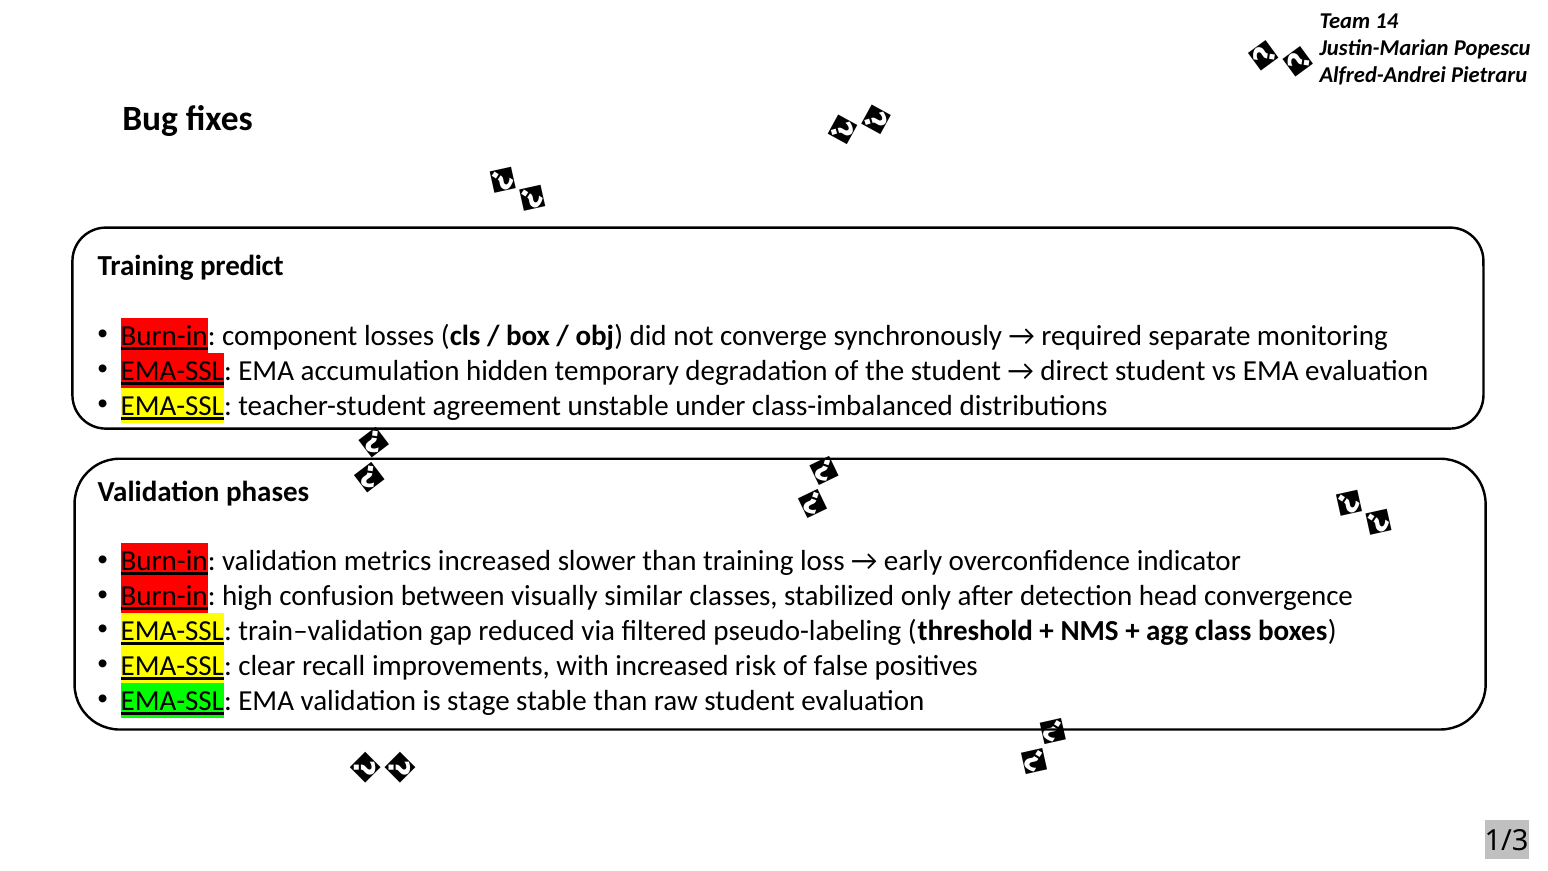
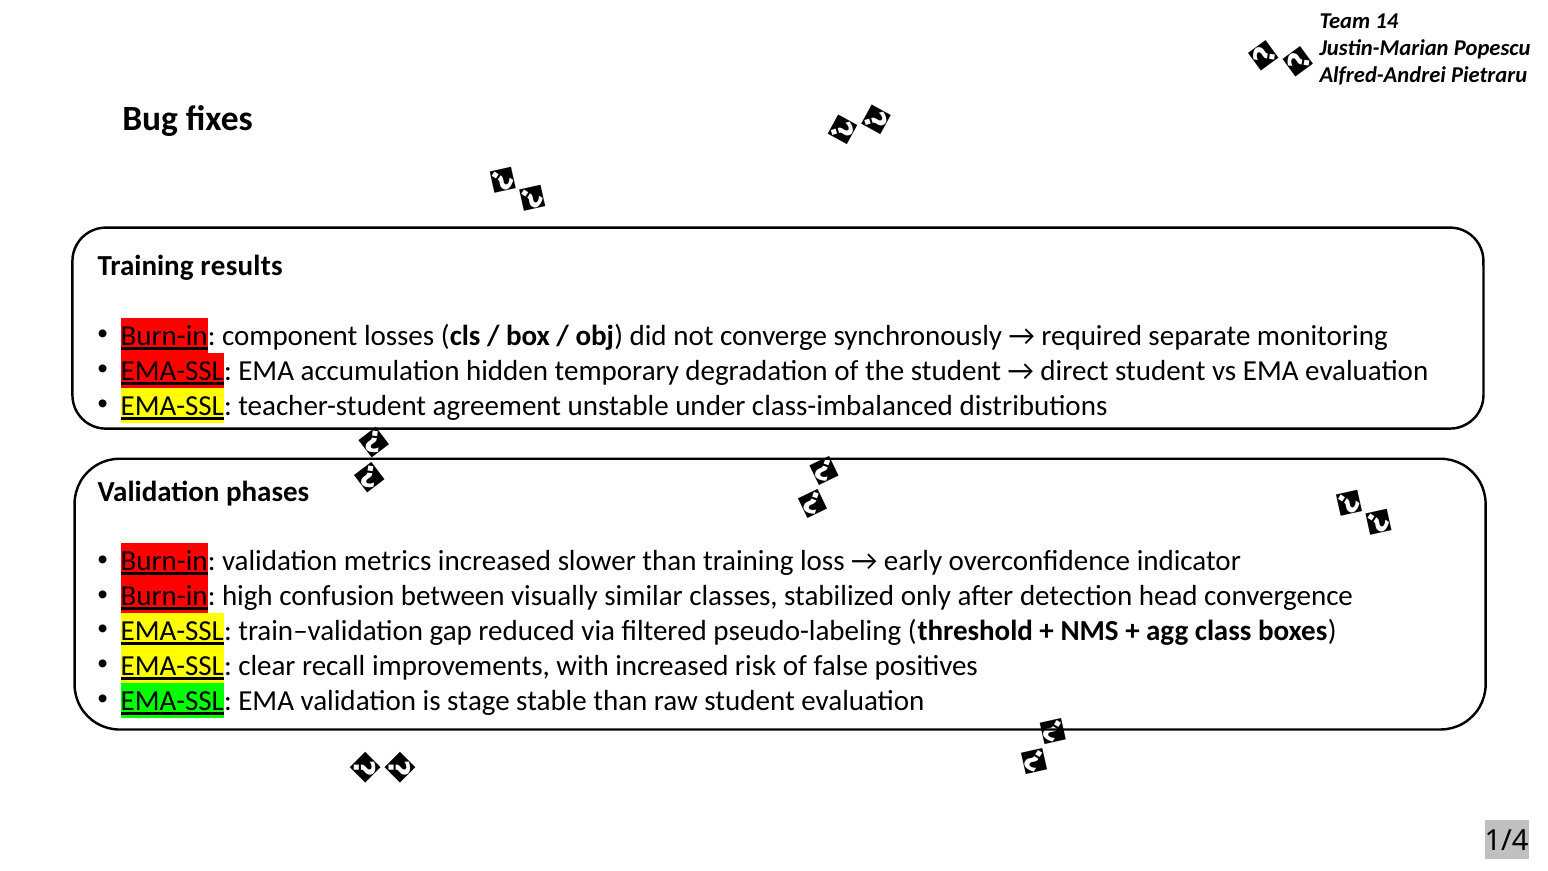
predict: predict -> results
1/3: 1/3 -> 1/4
